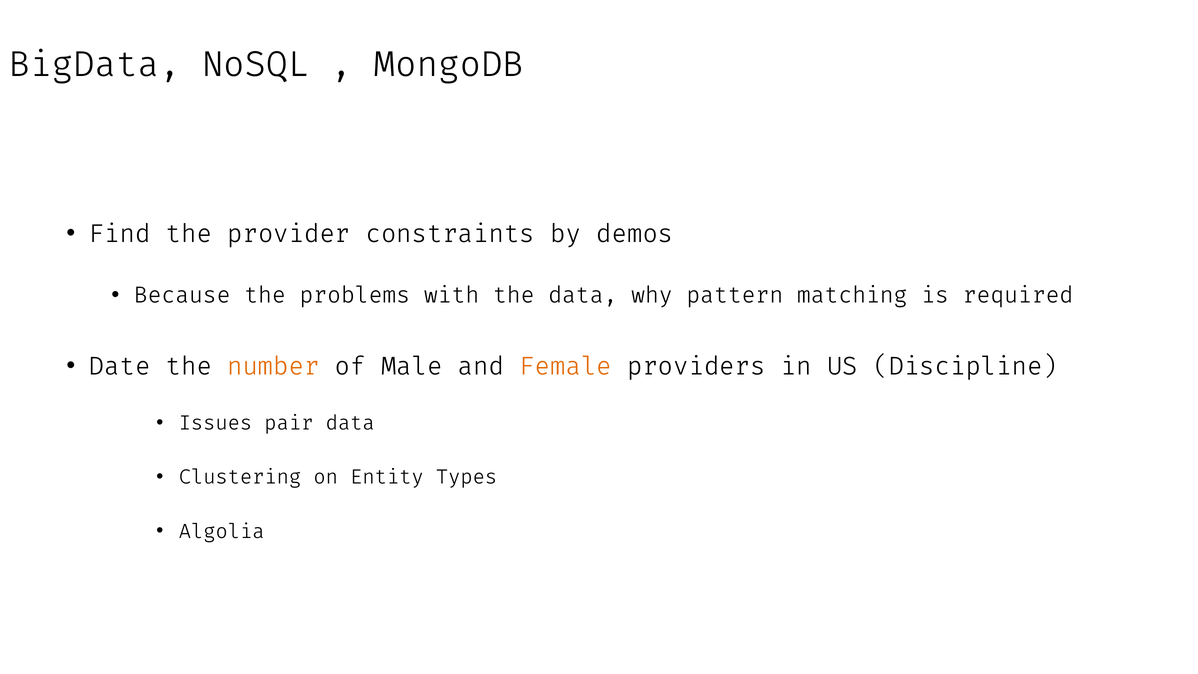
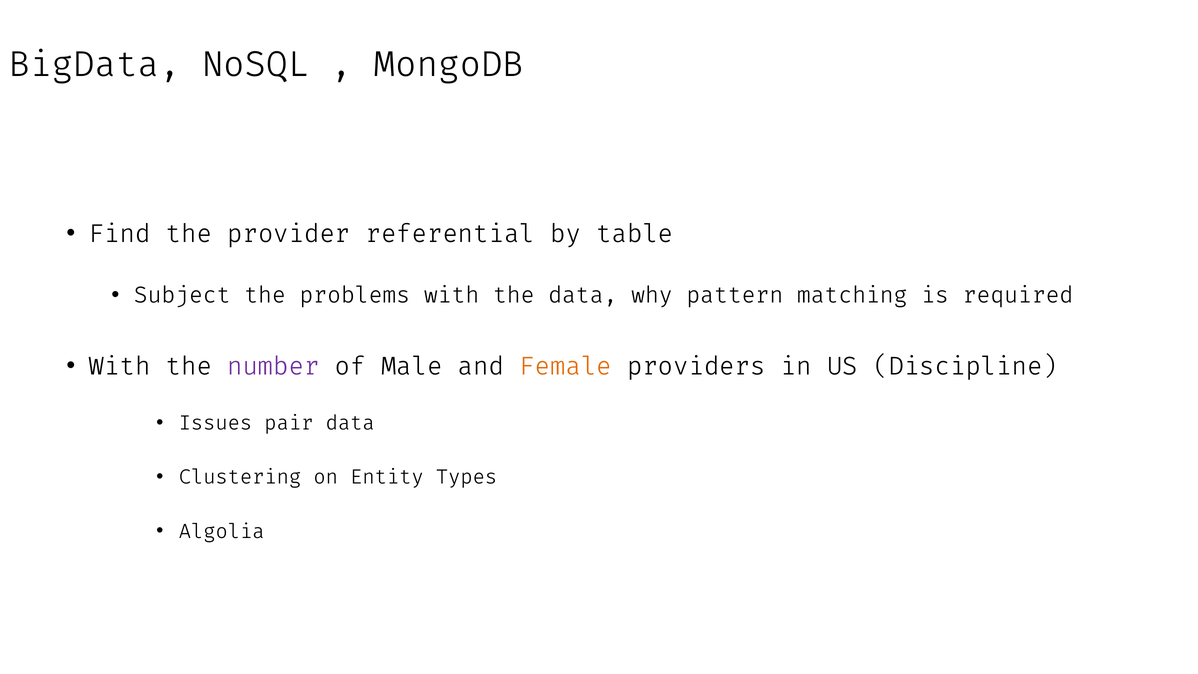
constraints: constraints -> referential
demos: demos -> table
Because: Because -> Subject
Date at (120, 366): Date -> With
number colour: orange -> purple
